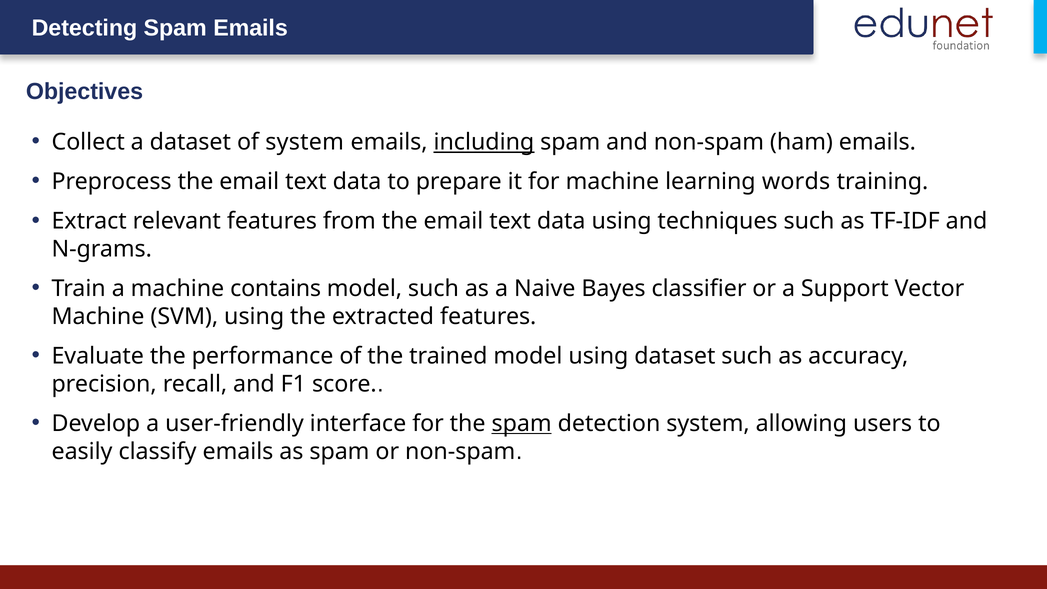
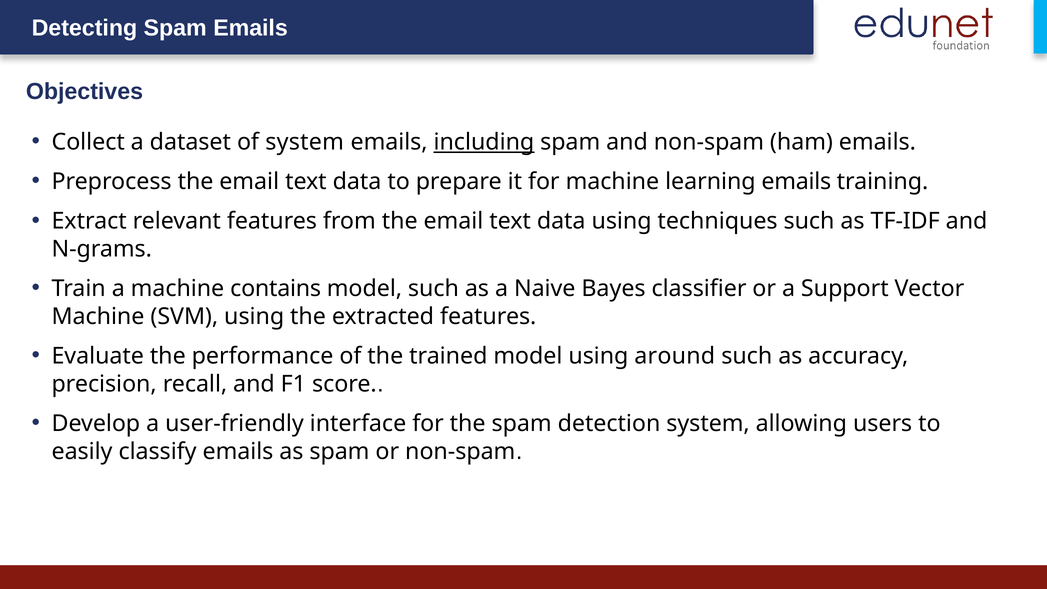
learning words: words -> emails
using dataset: dataset -> around
spam at (522, 423) underline: present -> none
